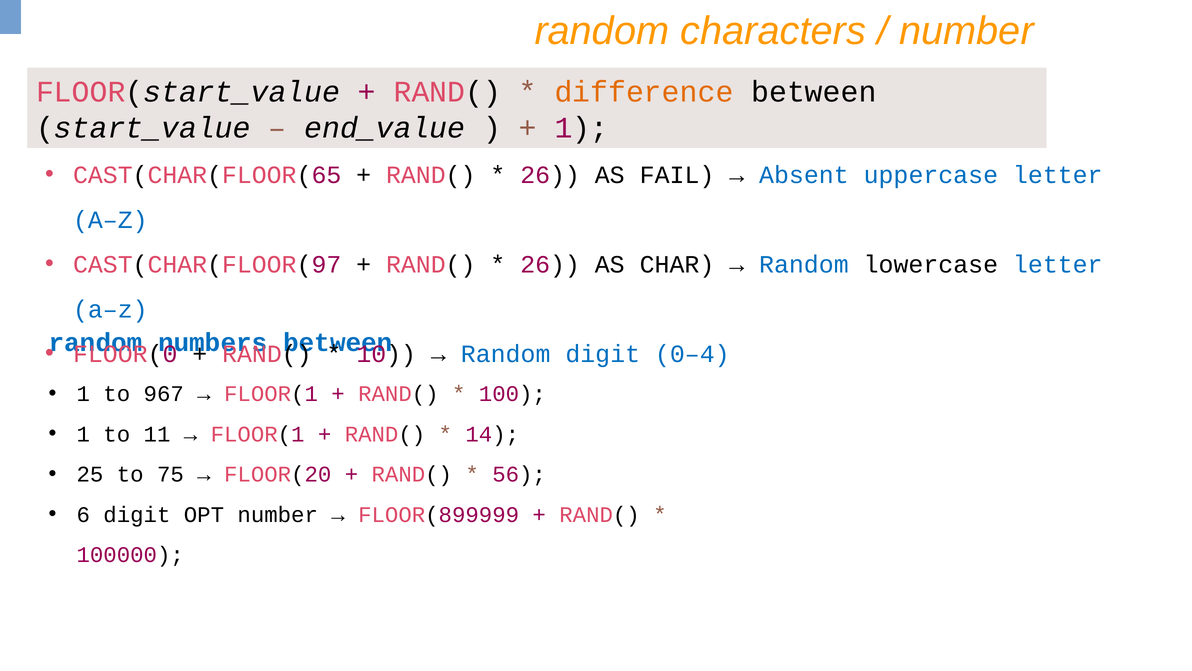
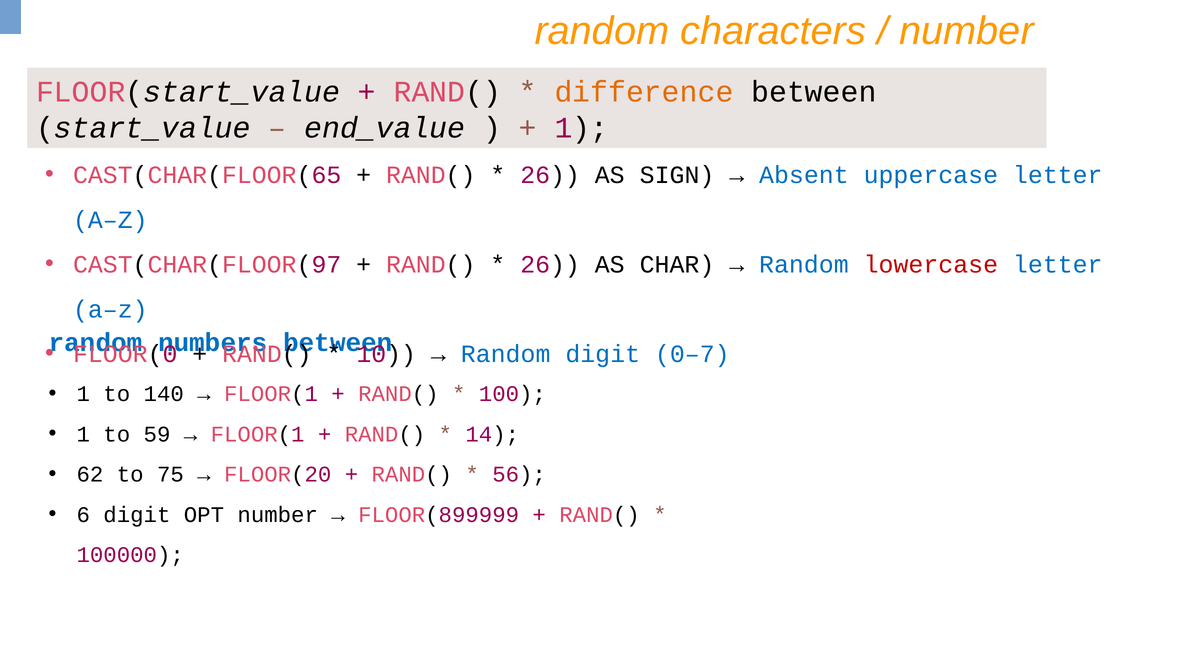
FAIL: FAIL -> SIGN
lowercase colour: black -> red
0–4: 0–4 -> 0–7
967: 967 -> 140
11: 11 -> 59
25: 25 -> 62
